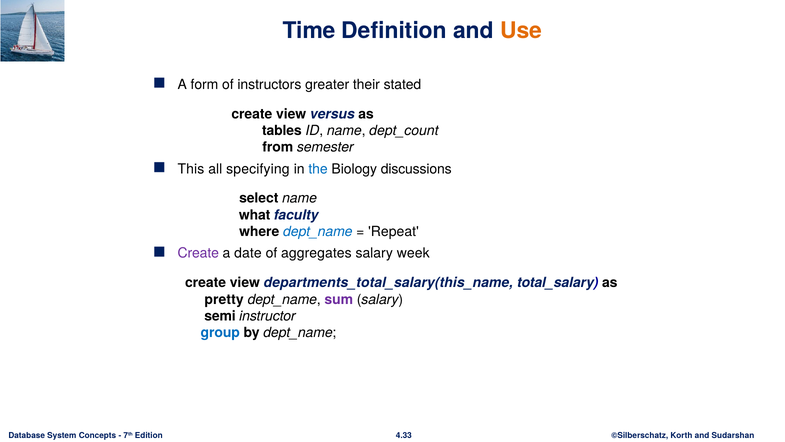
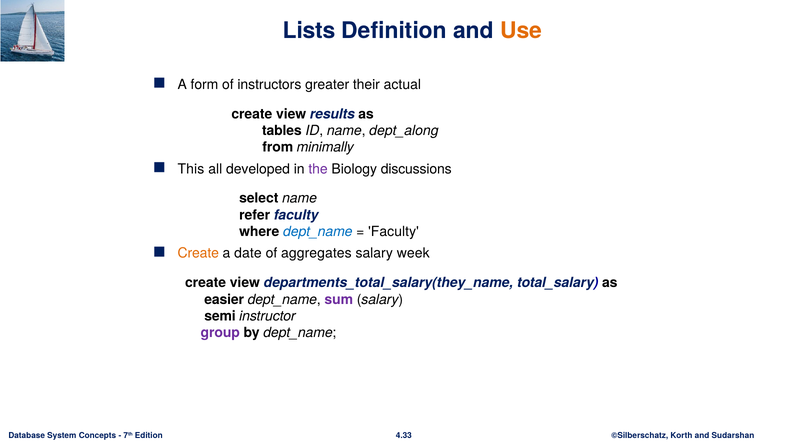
Time: Time -> Lists
stated: stated -> actual
versus: versus -> results
dept_count: dept_count -> dept_along
semester: semester -> minimally
specifying: specifying -> developed
the colour: blue -> purple
what: what -> refer
Repeat at (393, 232): Repeat -> Faculty
Create at (198, 253) colour: purple -> orange
departments_total_salary(this_name: departments_total_salary(this_name -> departments_total_salary(they_name
pretty: pretty -> easier
group colour: blue -> purple
